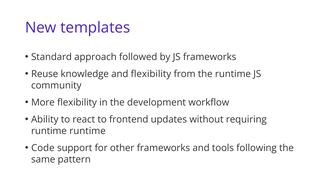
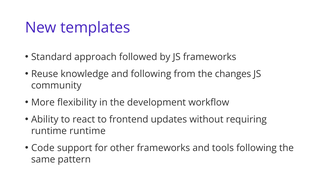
and flexibility: flexibility -> following
the runtime: runtime -> changes
